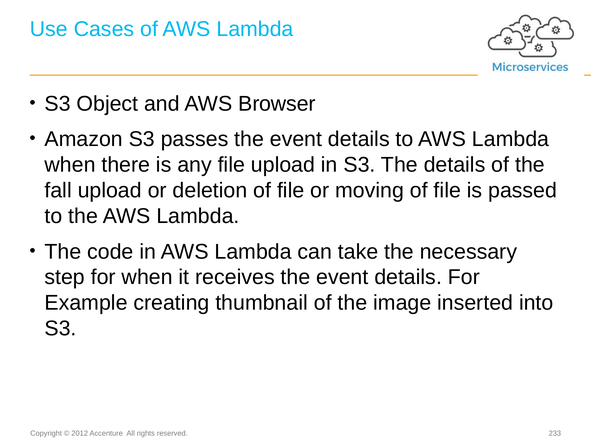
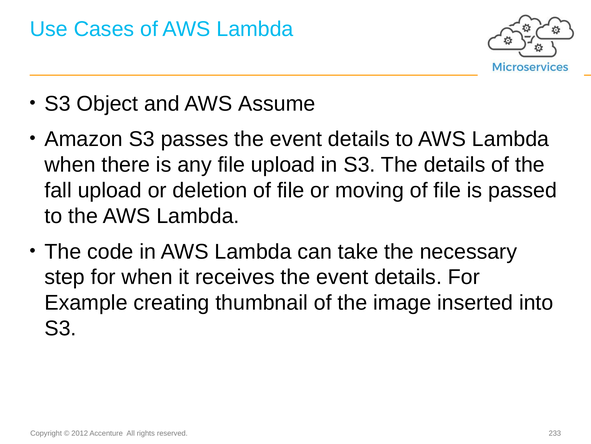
Browser: Browser -> Assume
